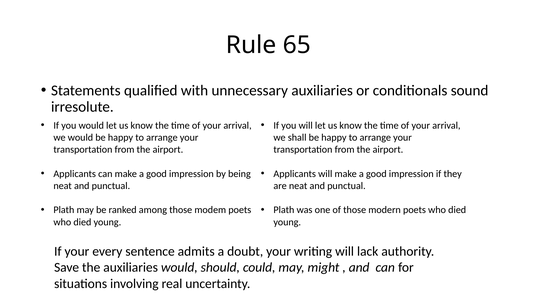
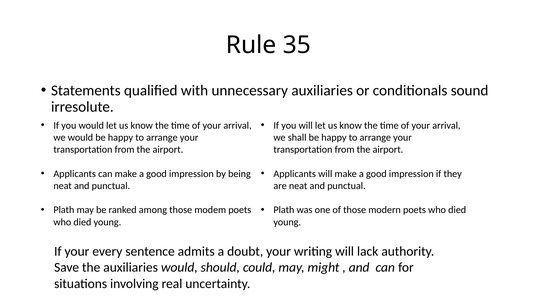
65: 65 -> 35
